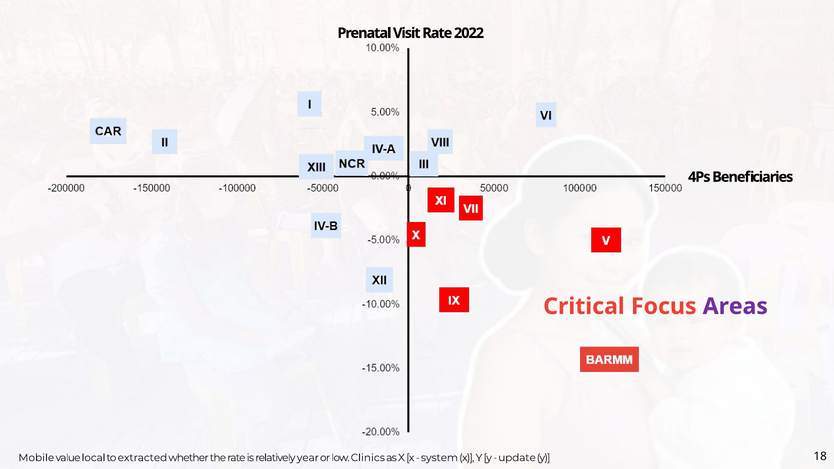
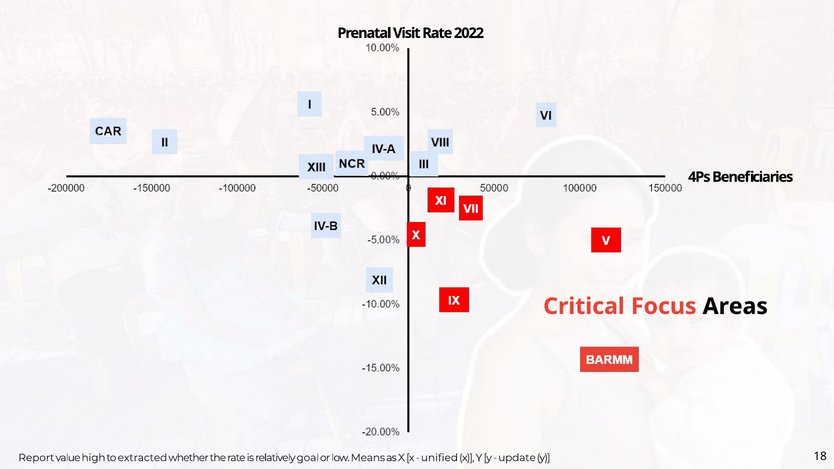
Areas colour: purple -> black
Mobile: Mobile -> Report
local: local -> high
year: year -> goal
Clinics: Clinics -> Means
system: system -> unified
